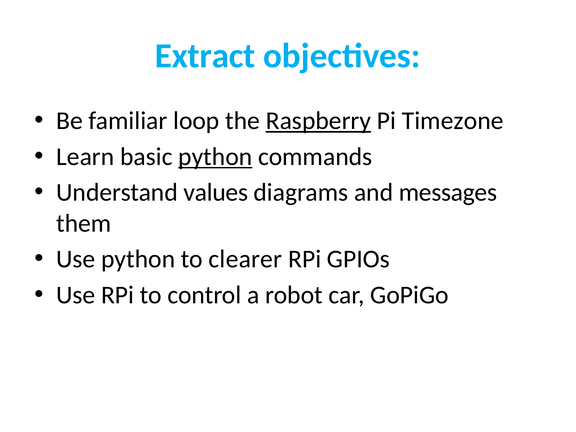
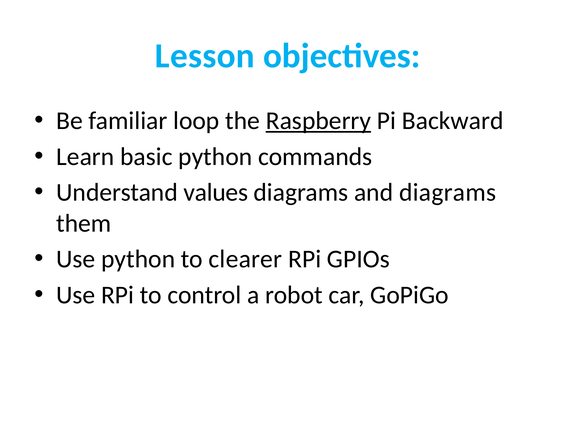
Extract: Extract -> Lesson
Timezone: Timezone -> Backward
python at (215, 157) underline: present -> none
and messages: messages -> diagrams
